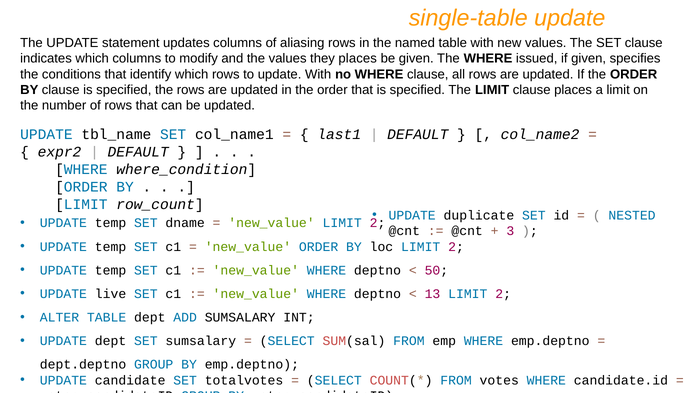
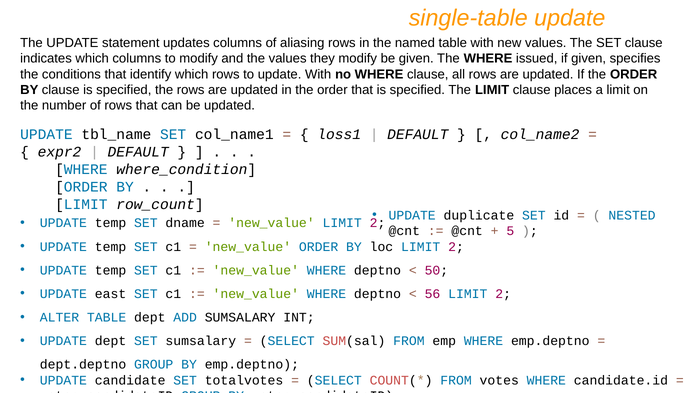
they places: places -> modify
last1: last1 -> loss1
3: 3 -> 5
live: live -> east
13: 13 -> 56
